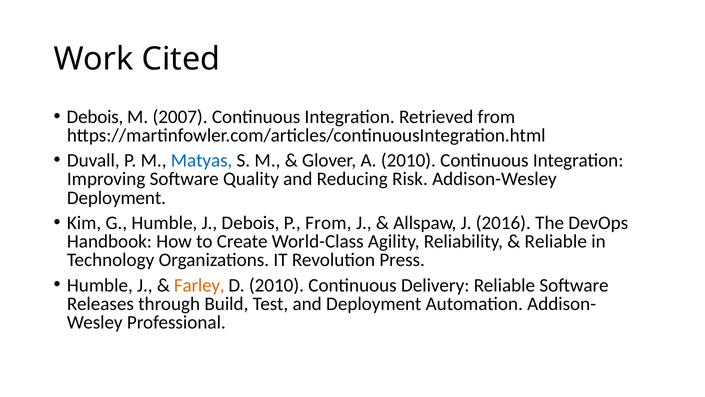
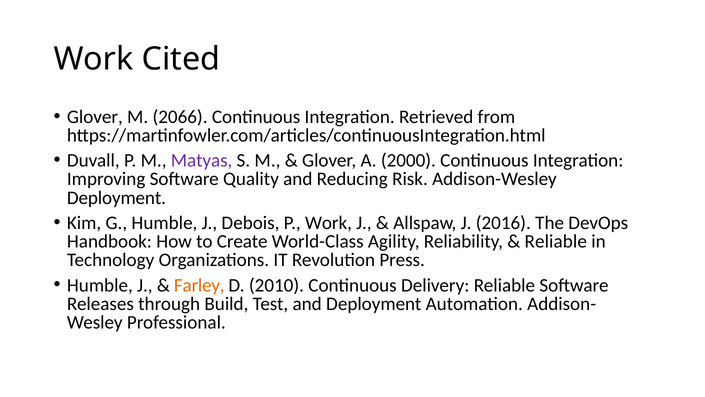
Debois at (95, 117): Debois -> Glover
2007: 2007 -> 2066
Matyas colour: blue -> purple
A 2010: 2010 -> 2000
P From: From -> Work
